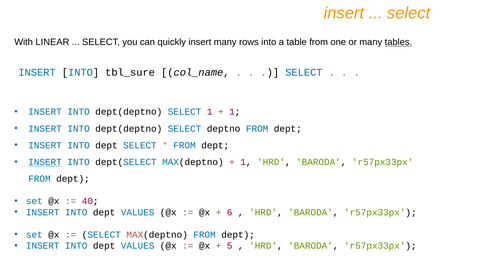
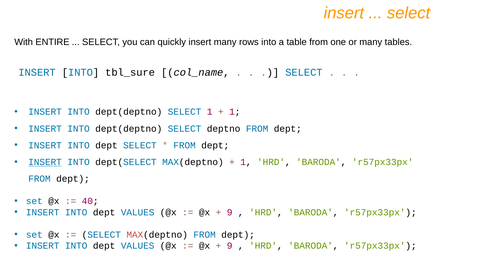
LINEAR: LINEAR -> ENTIRE
tables underline: present -> none
6 at (230, 212): 6 -> 9
5 at (230, 246): 5 -> 9
